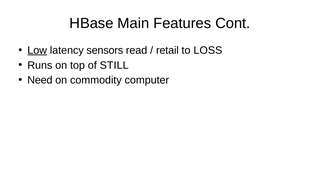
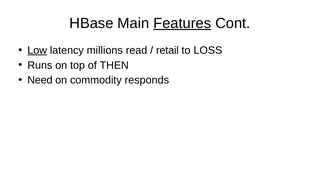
Features underline: none -> present
sensors: sensors -> millions
STILL: STILL -> THEN
computer: computer -> responds
